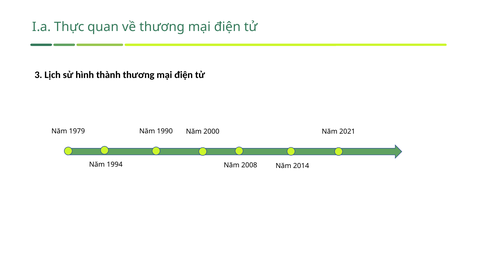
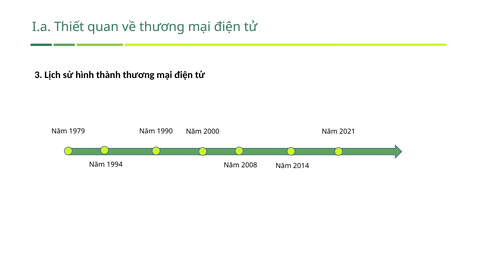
Thực: Thực -> Thiết
